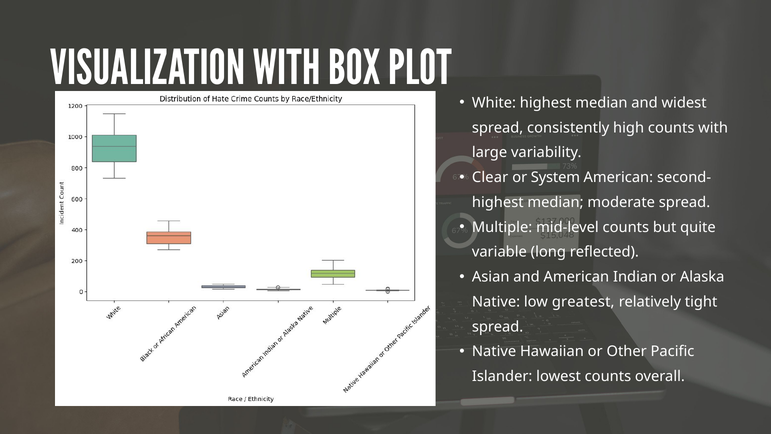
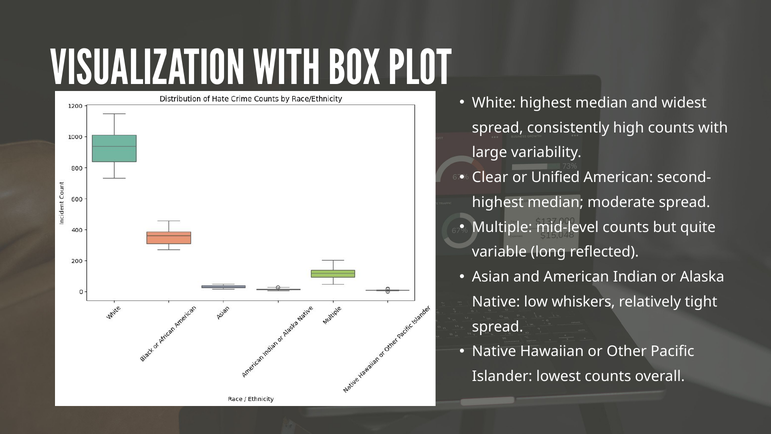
System: System -> Unified
greatest: greatest -> whiskers
